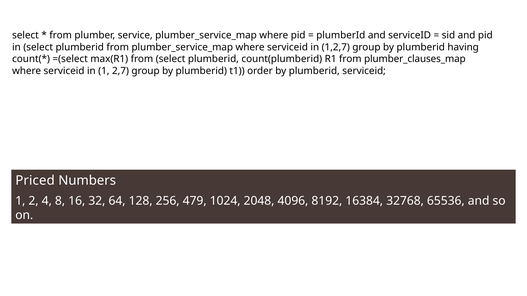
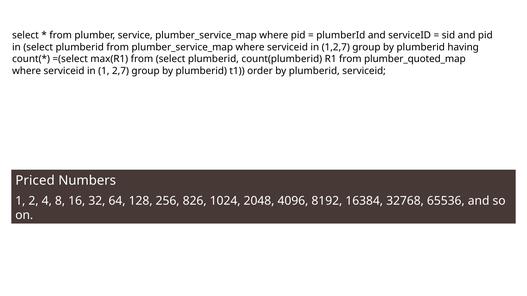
plumber_clauses_map: plumber_clauses_map -> plumber_quoted_map
479: 479 -> 826
